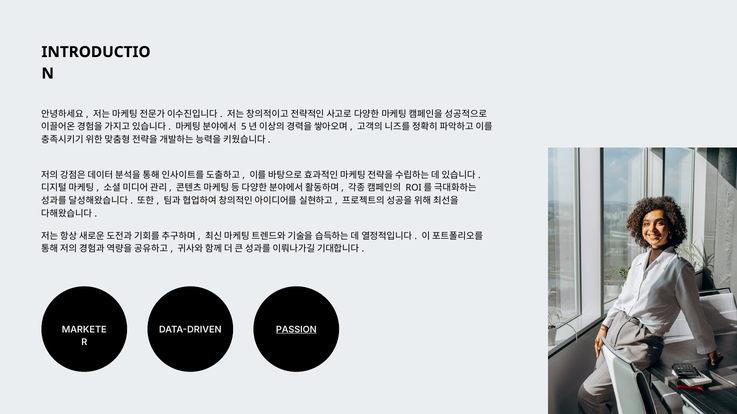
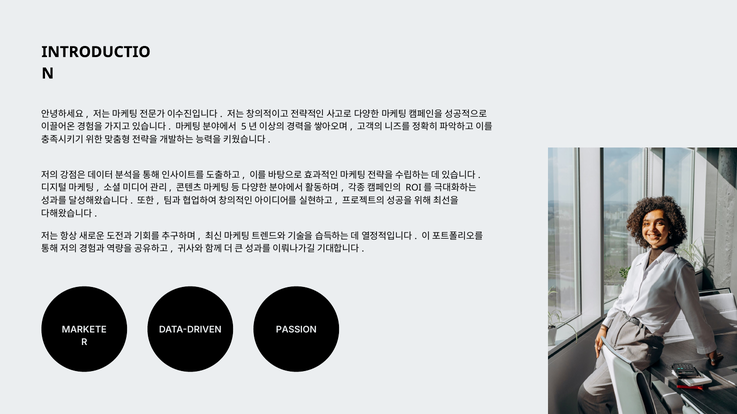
PASSION underline: present -> none
